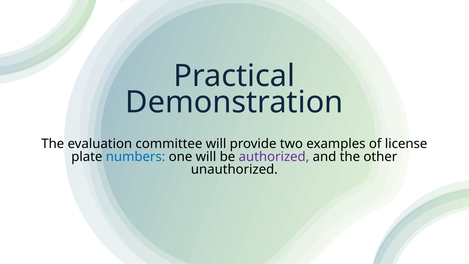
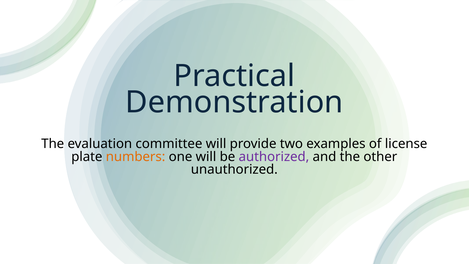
numbers colour: blue -> orange
